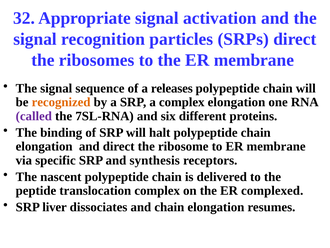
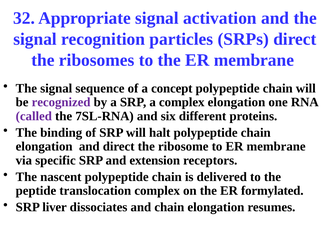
releases: releases -> concept
recognized colour: orange -> purple
synthesis: synthesis -> extension
complexed: complexed -> formylated
